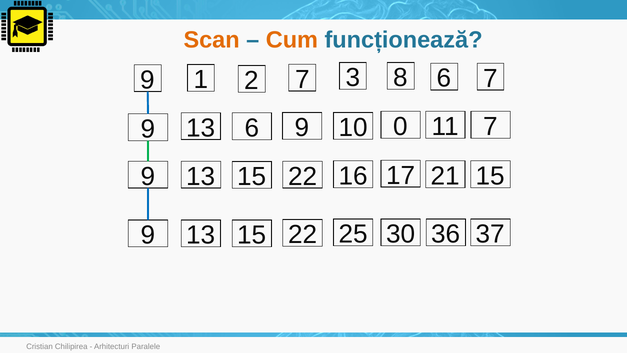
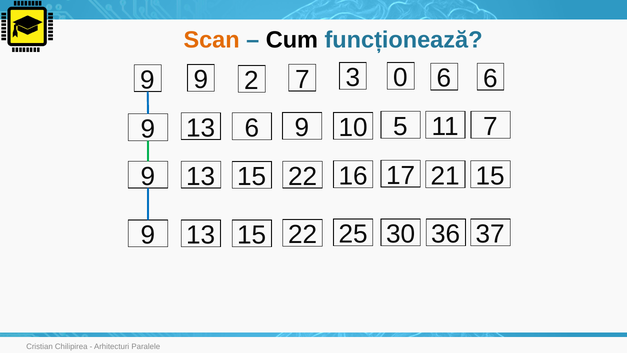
Cum colour: orange -> black
1 at (201, 80): 1 -> 9
8: 8 -> 0
6 7: 7 -> 6
0: 0 -> 5
